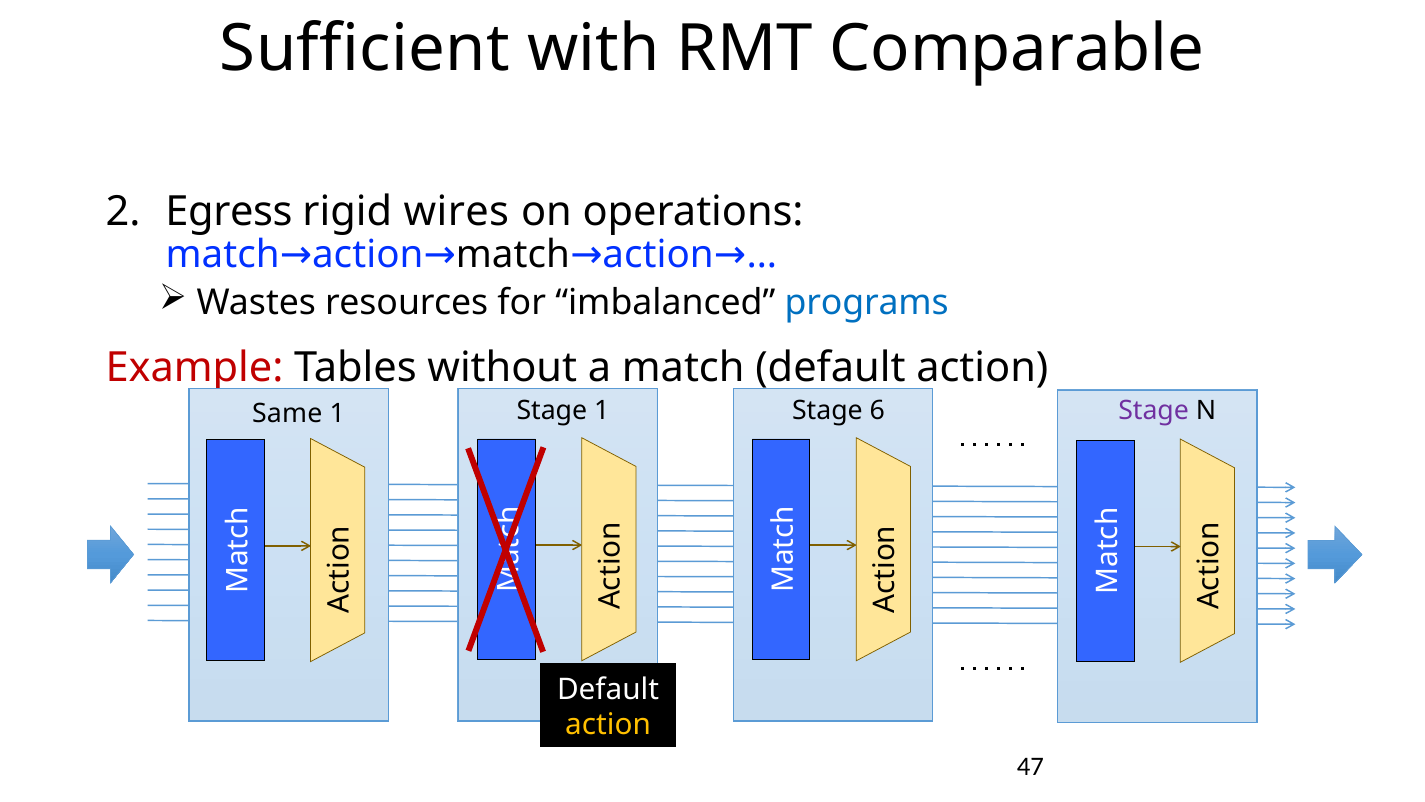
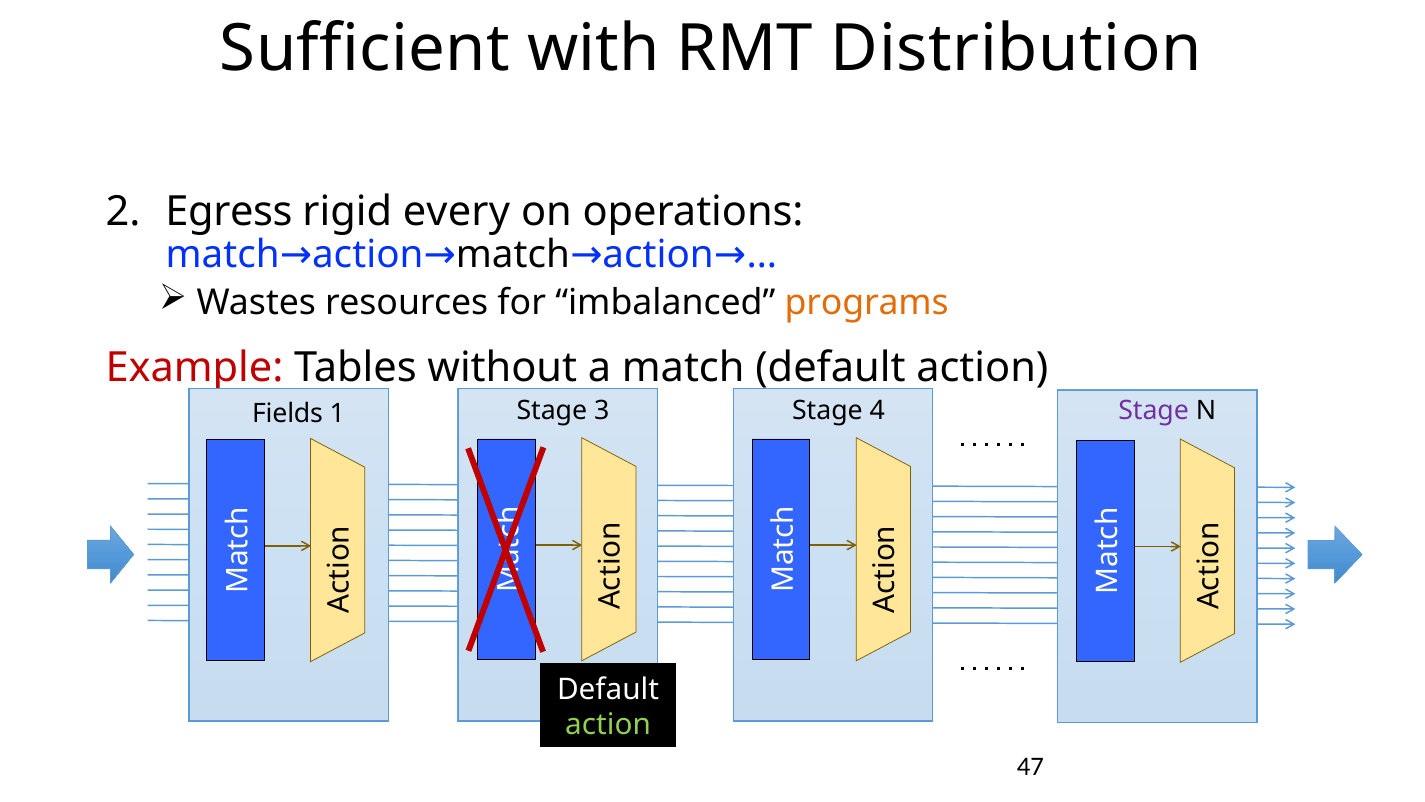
Comparable: Comparable -> Distribution
wires: wires -> every
programs colour: blue -> orange
Same: Same -> Fields
Stage 1: 1 -> 3
6: 6 -> 4
action at (608, 724) colour: yellow -> light green
